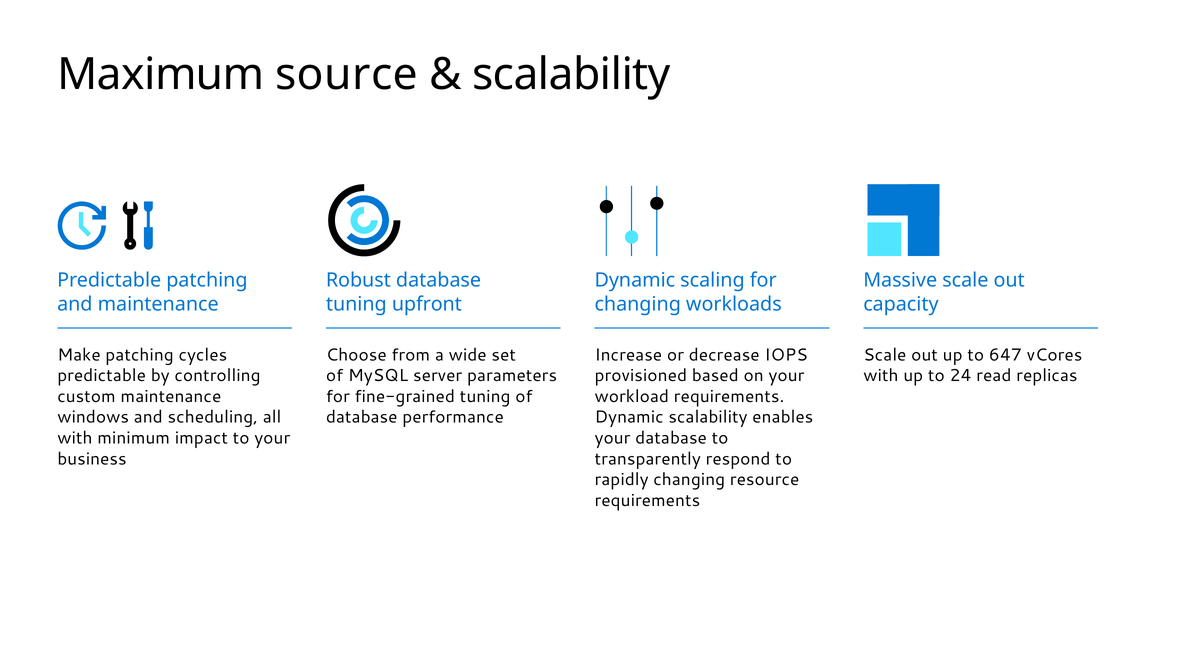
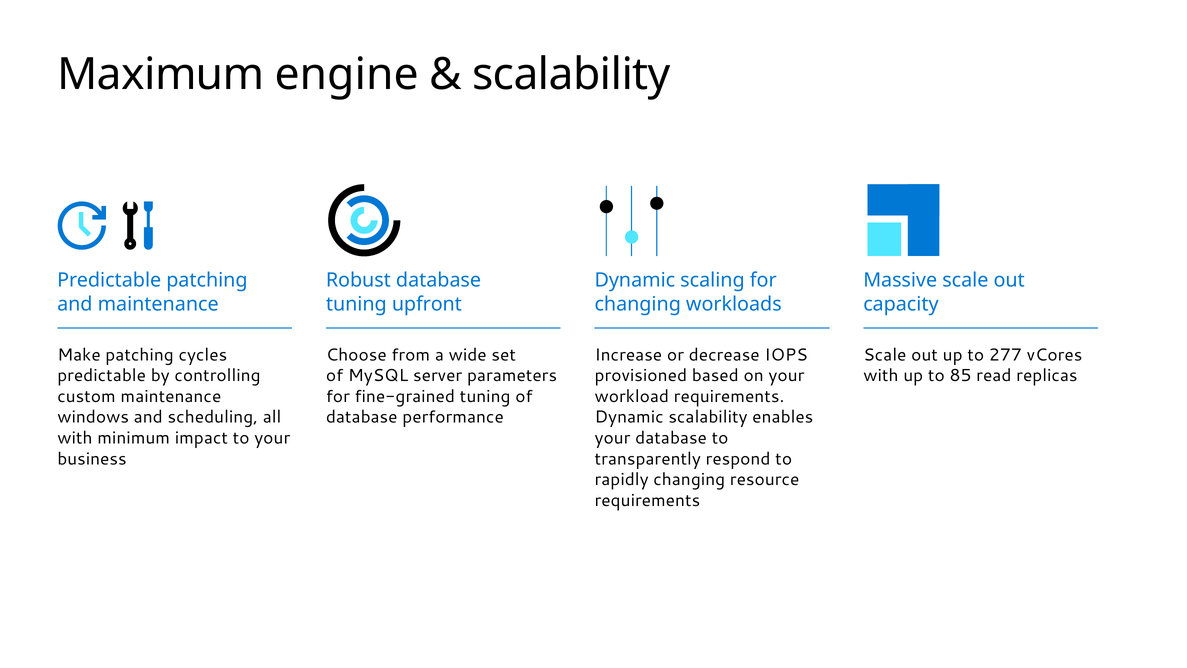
source: source -> engine
647: 647 -> 277
24: 24 -> 85
